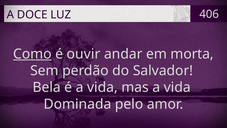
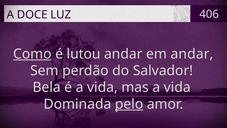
ouvir: ouvir -> lutou
em morta: morta -> andar
pelo underline: none -> present
